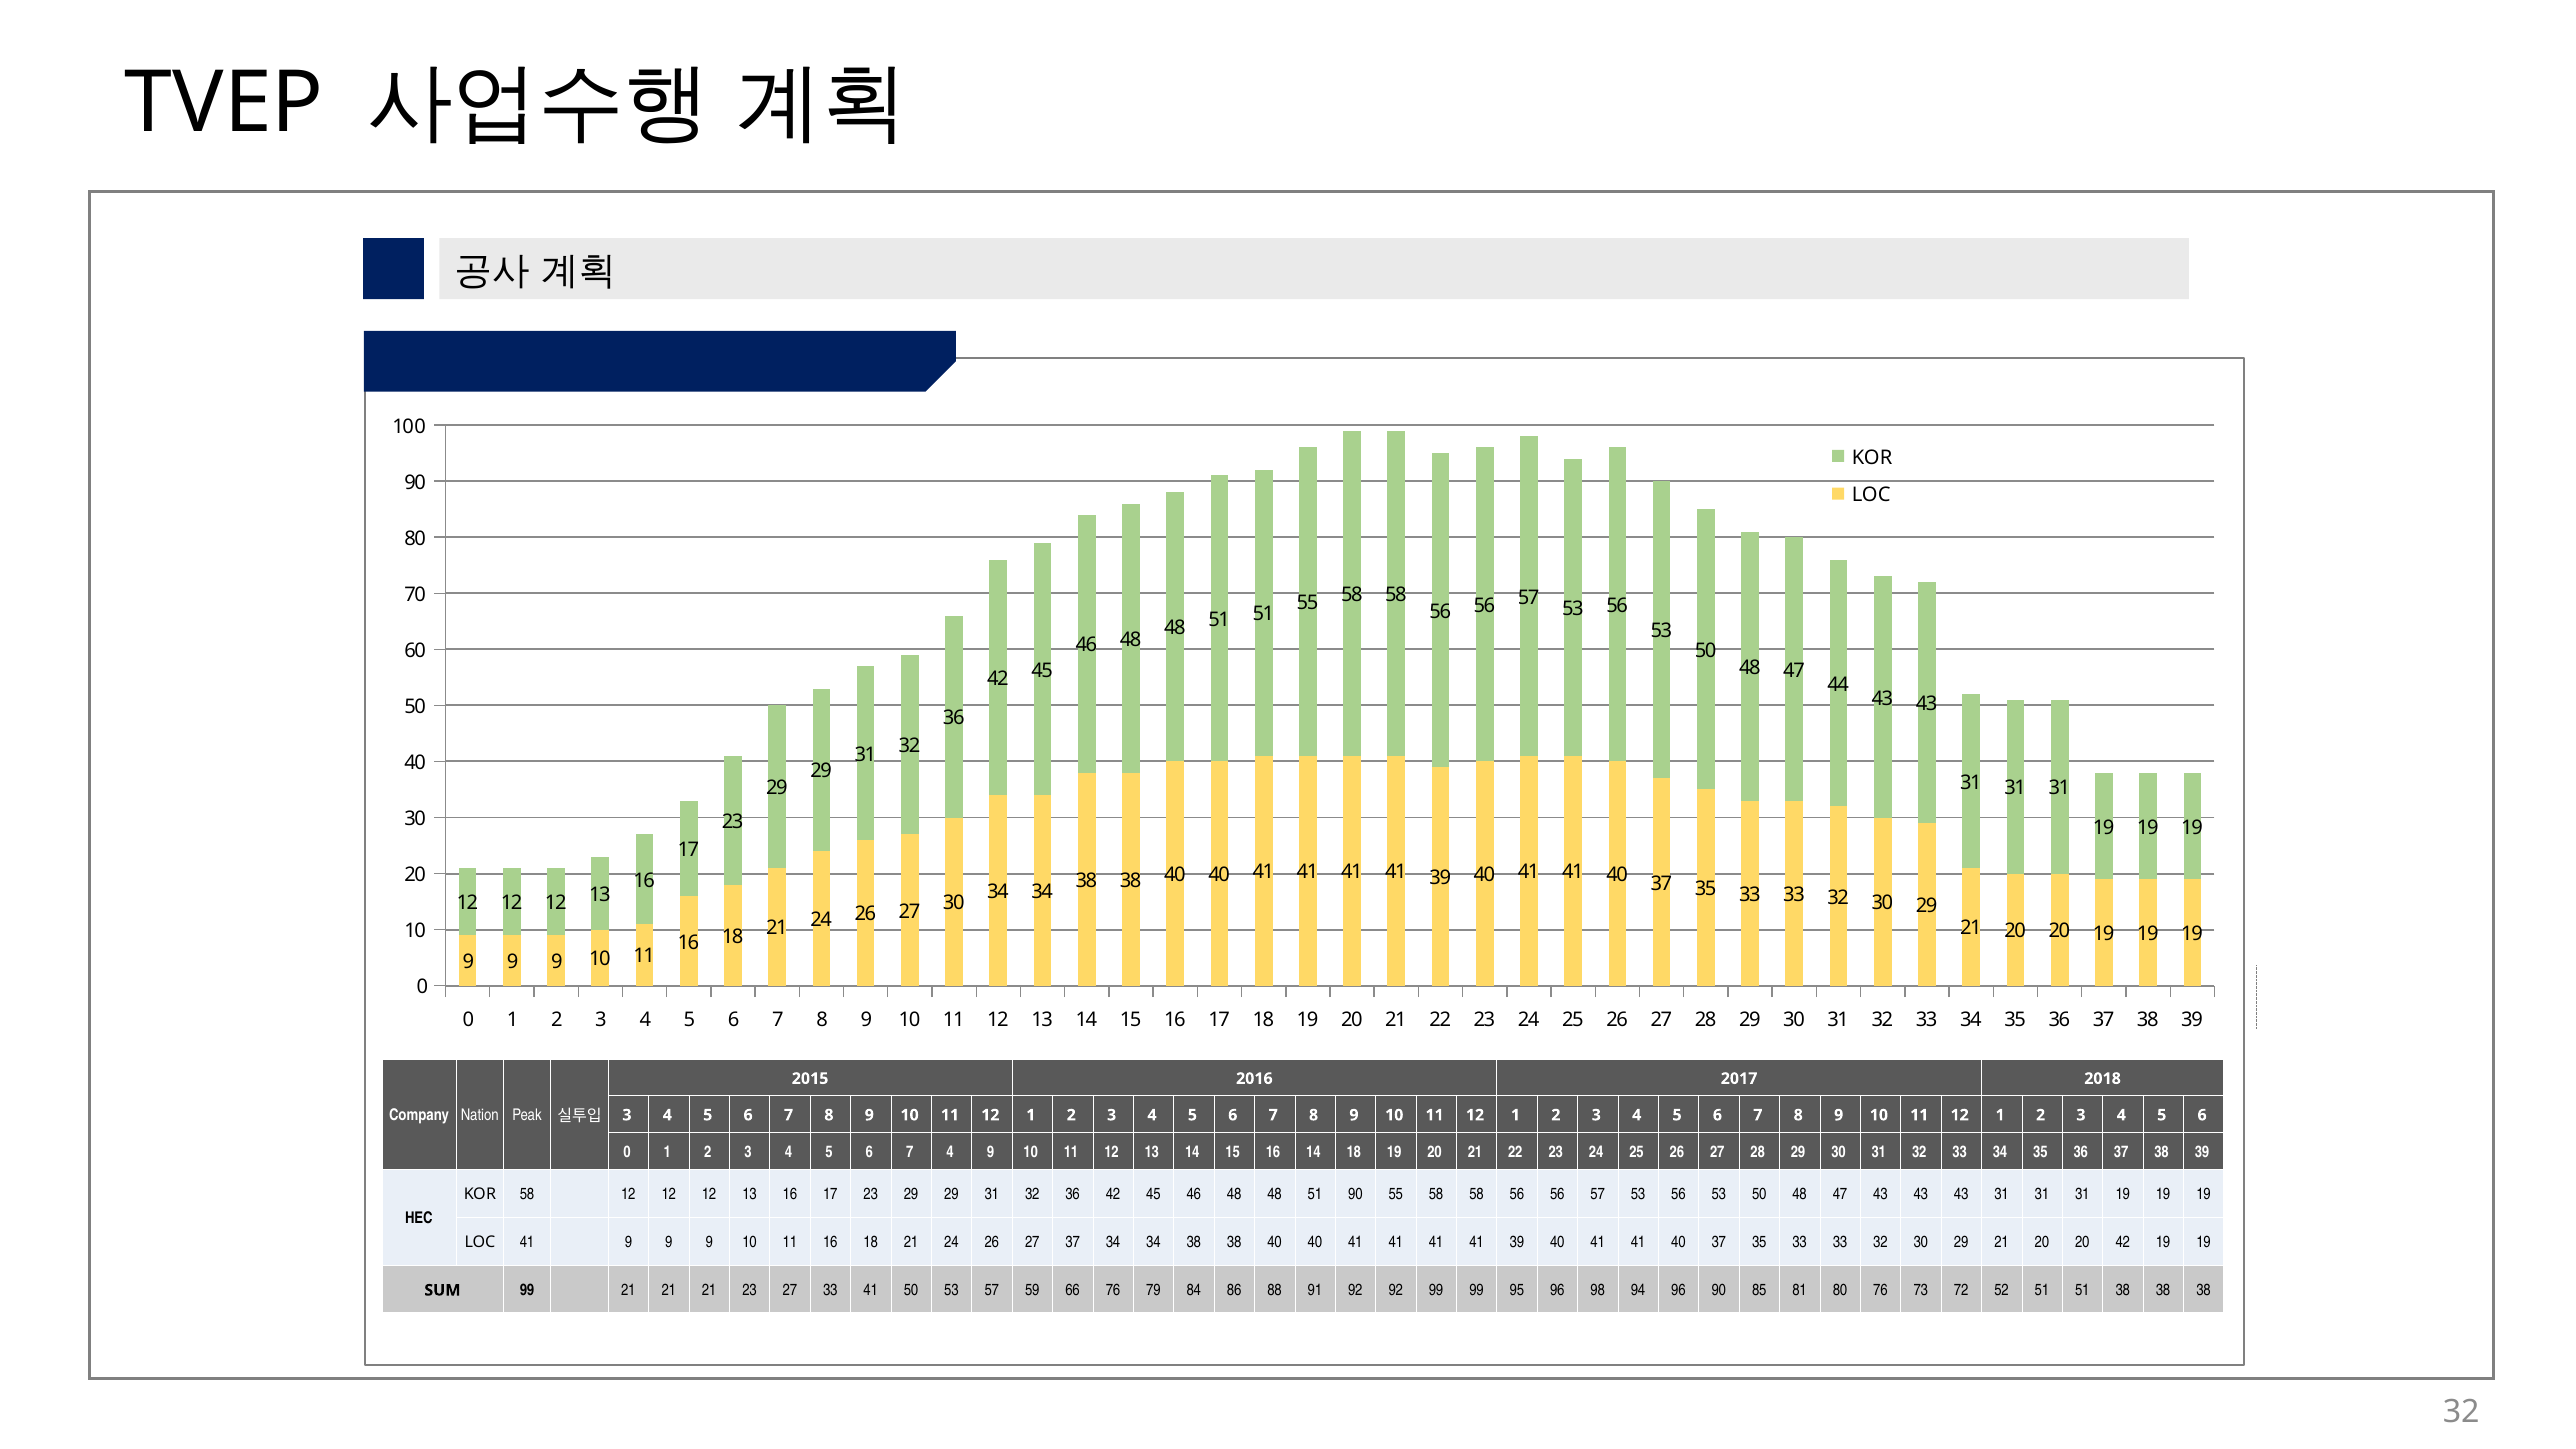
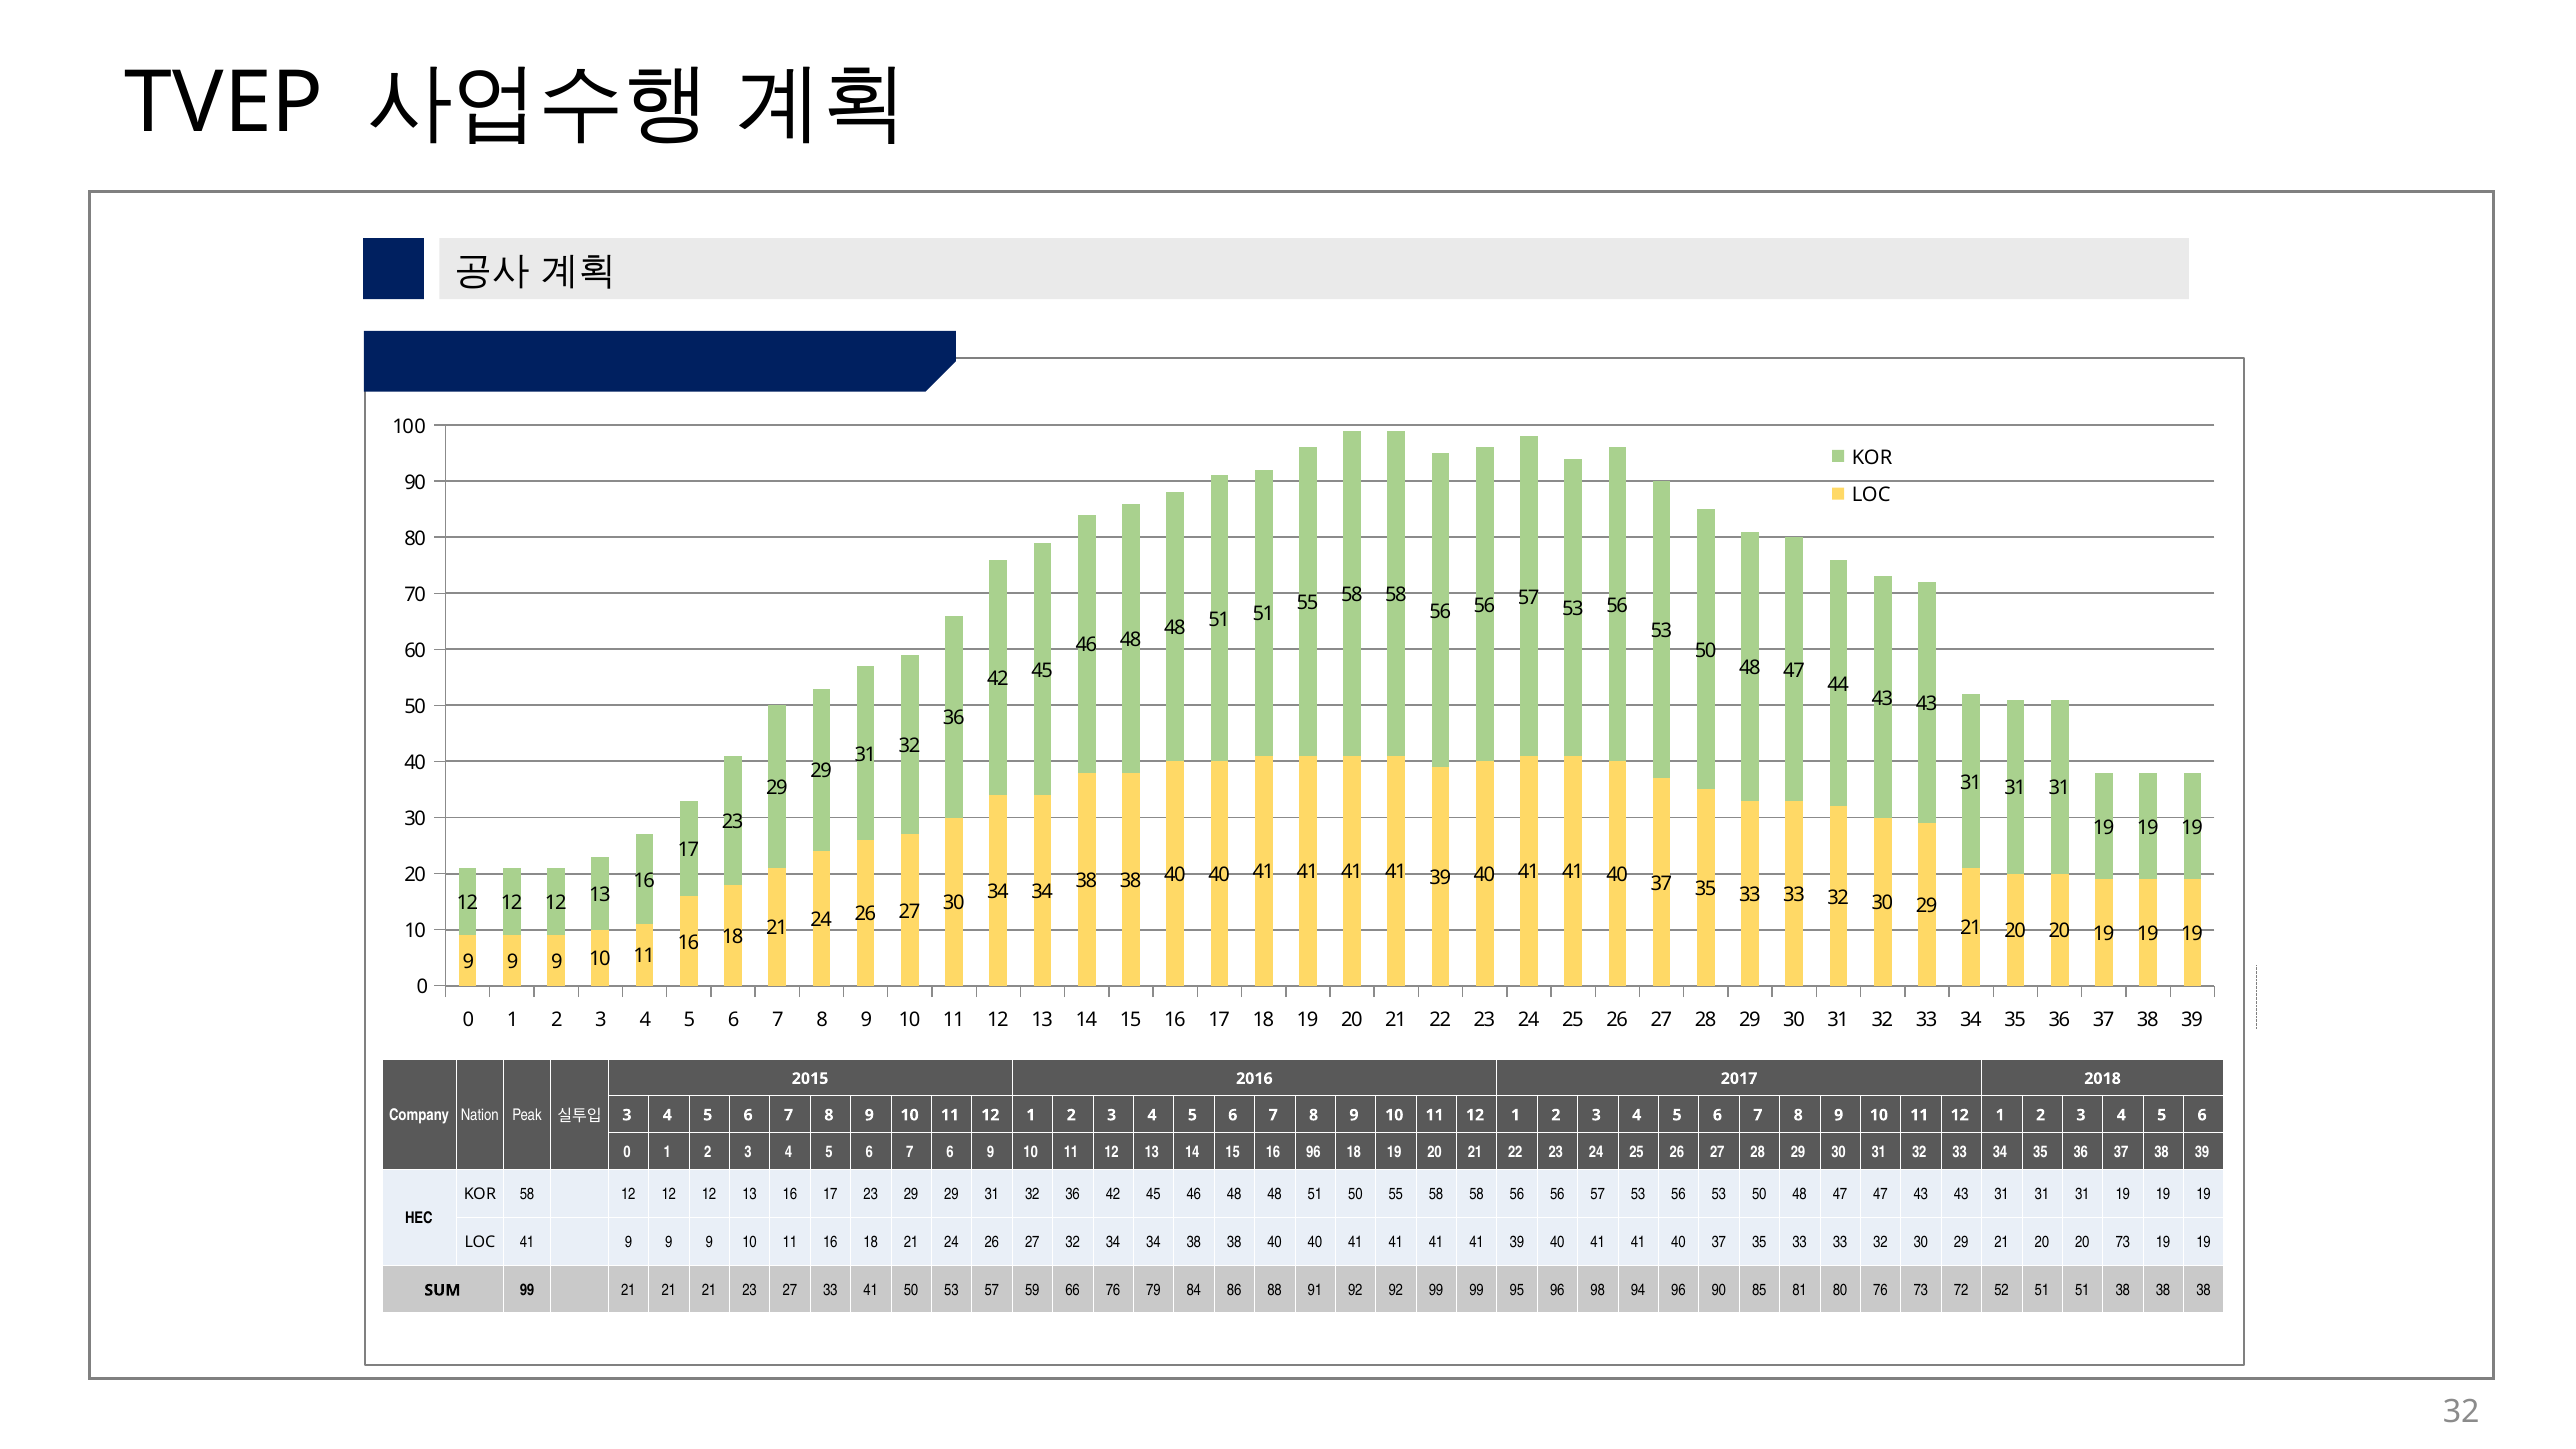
7 4: 4 -> 6
16 14: 14 -> 96
51 90: 90 -> 50
47 43: 43 -> 47
27 37: 37 -> 32
20 42: 42 -> 73
